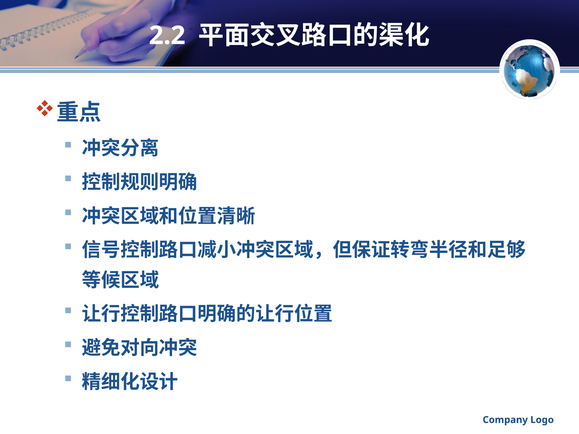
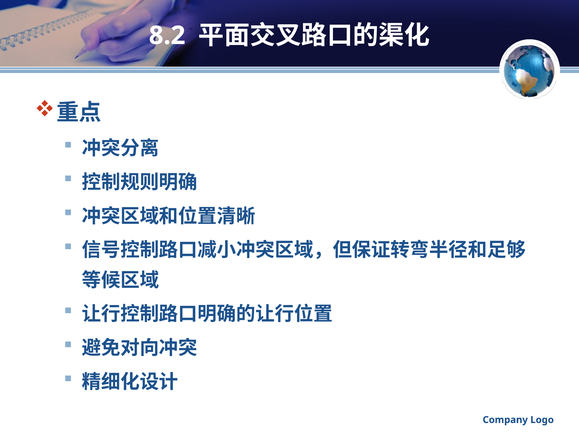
2.2: 2.2 -> 8.2
